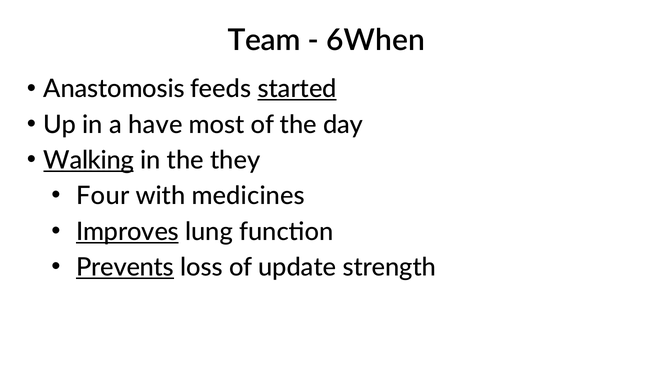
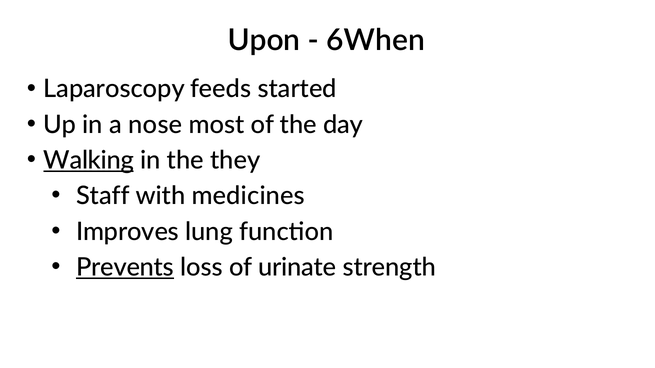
Team: Team -> Upon
Anastomosis: Anastomosis -> Laparoscopy
started underline: present -> none
have: have -> nose
Four: Four -> Staff
Improves underline: present -> none
update: update -> urinate
